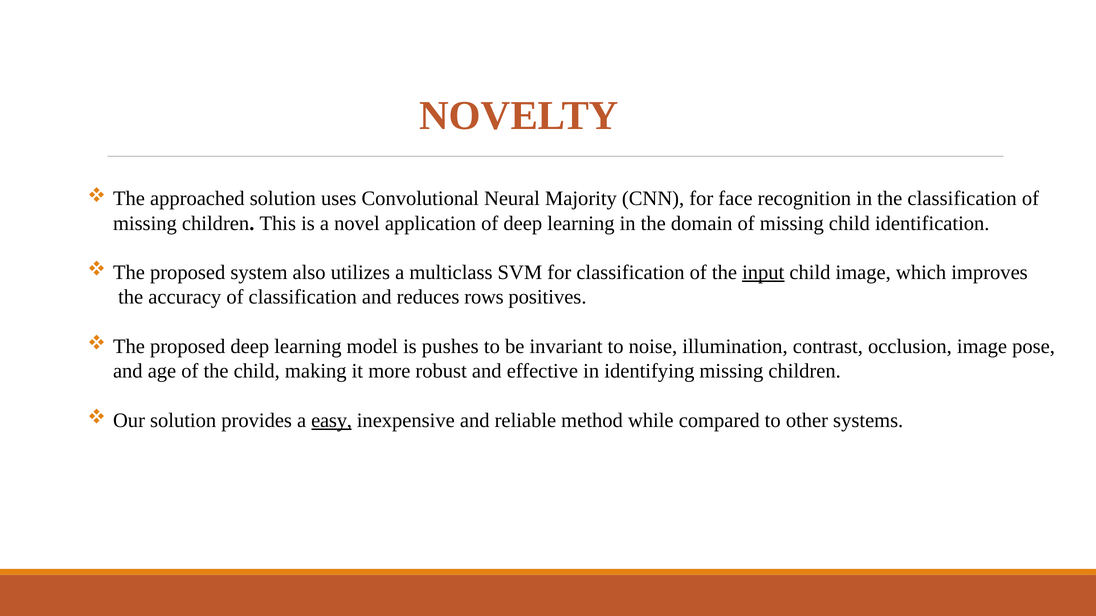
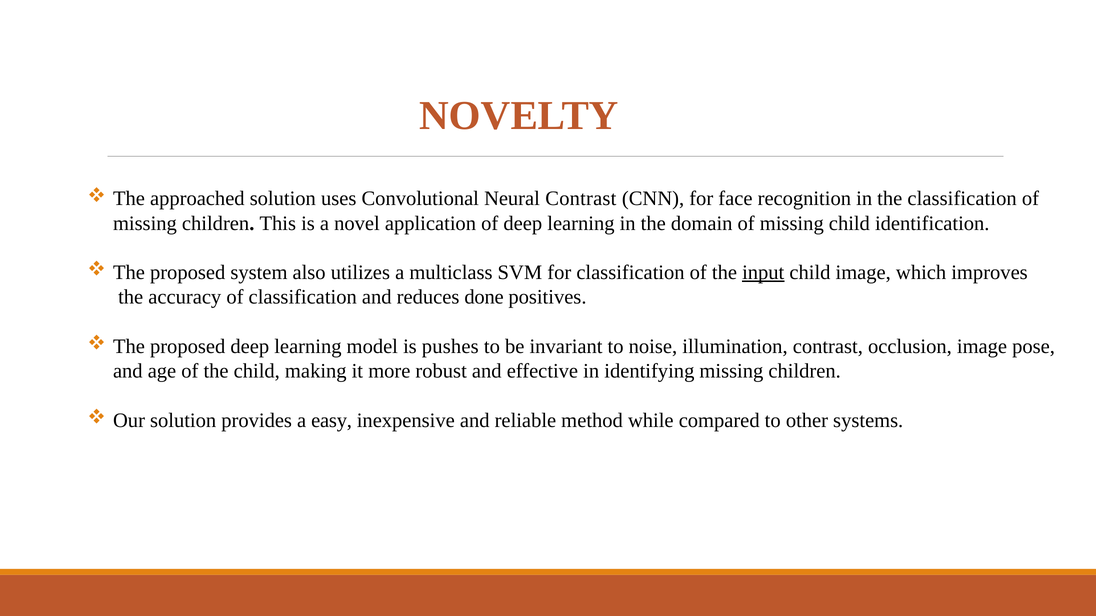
Neural Majority: Majority -> Contrast
rows: rows -> done
easy underline: present -> none
